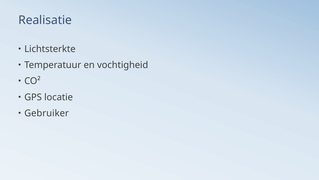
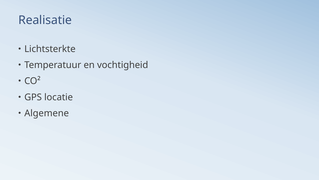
Gebruiker: Gebruiker -> Algemene
